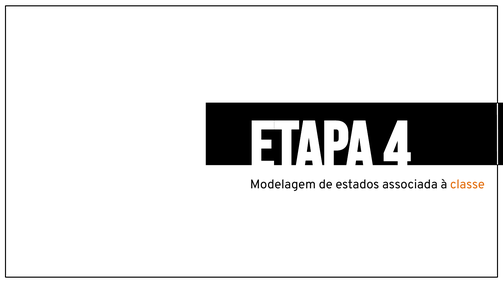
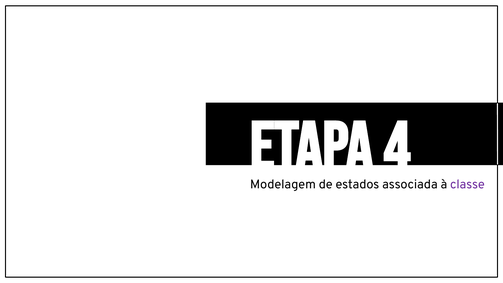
classe colour: orange -> purple
